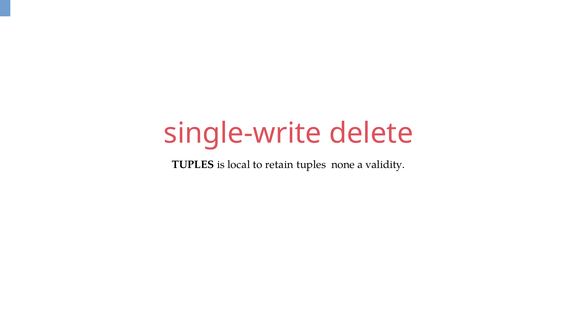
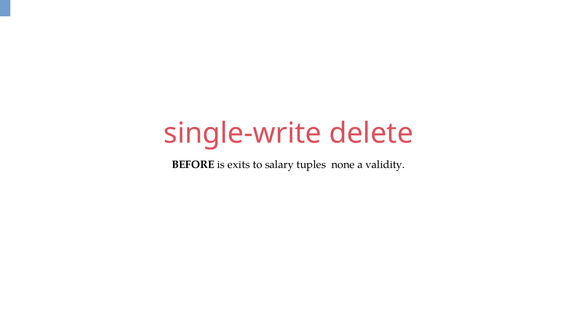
TUPLES at (193, 164): TUPLES -> BEFORE
local: local -> exits
retain: retain -> salary
